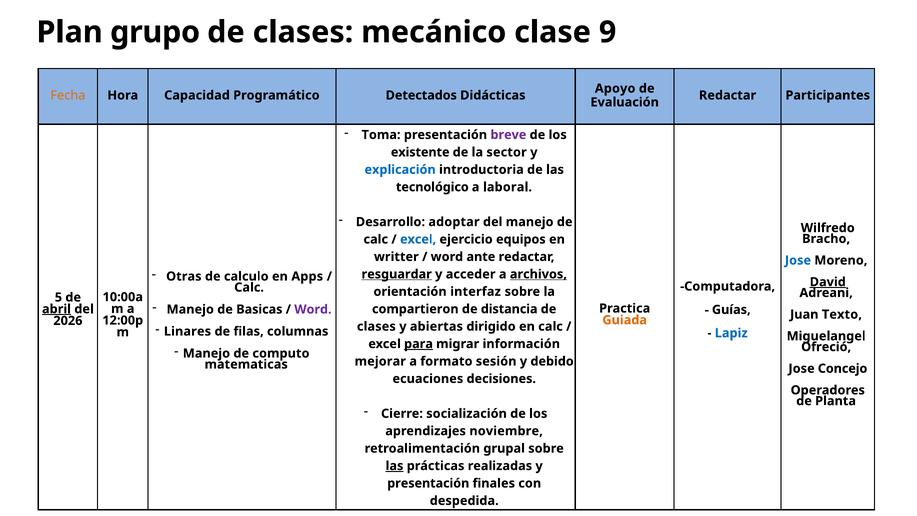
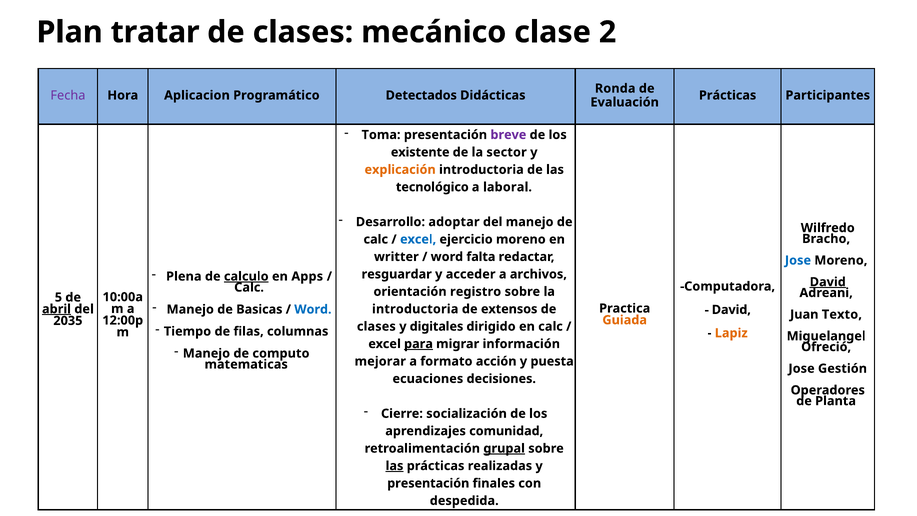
grupo: grupo -> tratar
9: 9 -> 2
Apoyo: Apoyo -> Ronda
Fecha colour: orange -> purple
Capacidad: Capacidad -> Aplicacion
Redactar at (728, 95): Redactar -> Prácticas
explicación colour: blue -> orange
ejercicio equipos: equipos -> moreno
ante: ante -> falta
Otras: Otras -> Plena
calculo underline: none -> present
resguardar underline: present -> none
archivos underline: present -> none
interfaz: interfaz -> registro
Word at (313, 309) colour: purple -> blue
compartieron at (415, 309): compartieron -> introductoria
distancia: distancia -> extensos
Guías at (731, 310): Guías -> David
2026: 2026 -> 2035
abiertas: abiertas -> digitales
Linares: Linares -> Tiempo
Lapiz colour: blue -> orange
sesión: sesión -> acción
debido: debido -> puesta
Concejo: Concejo -> Gestión
noviembre: noviembre -> comunidad
grupal underline: none -> present
